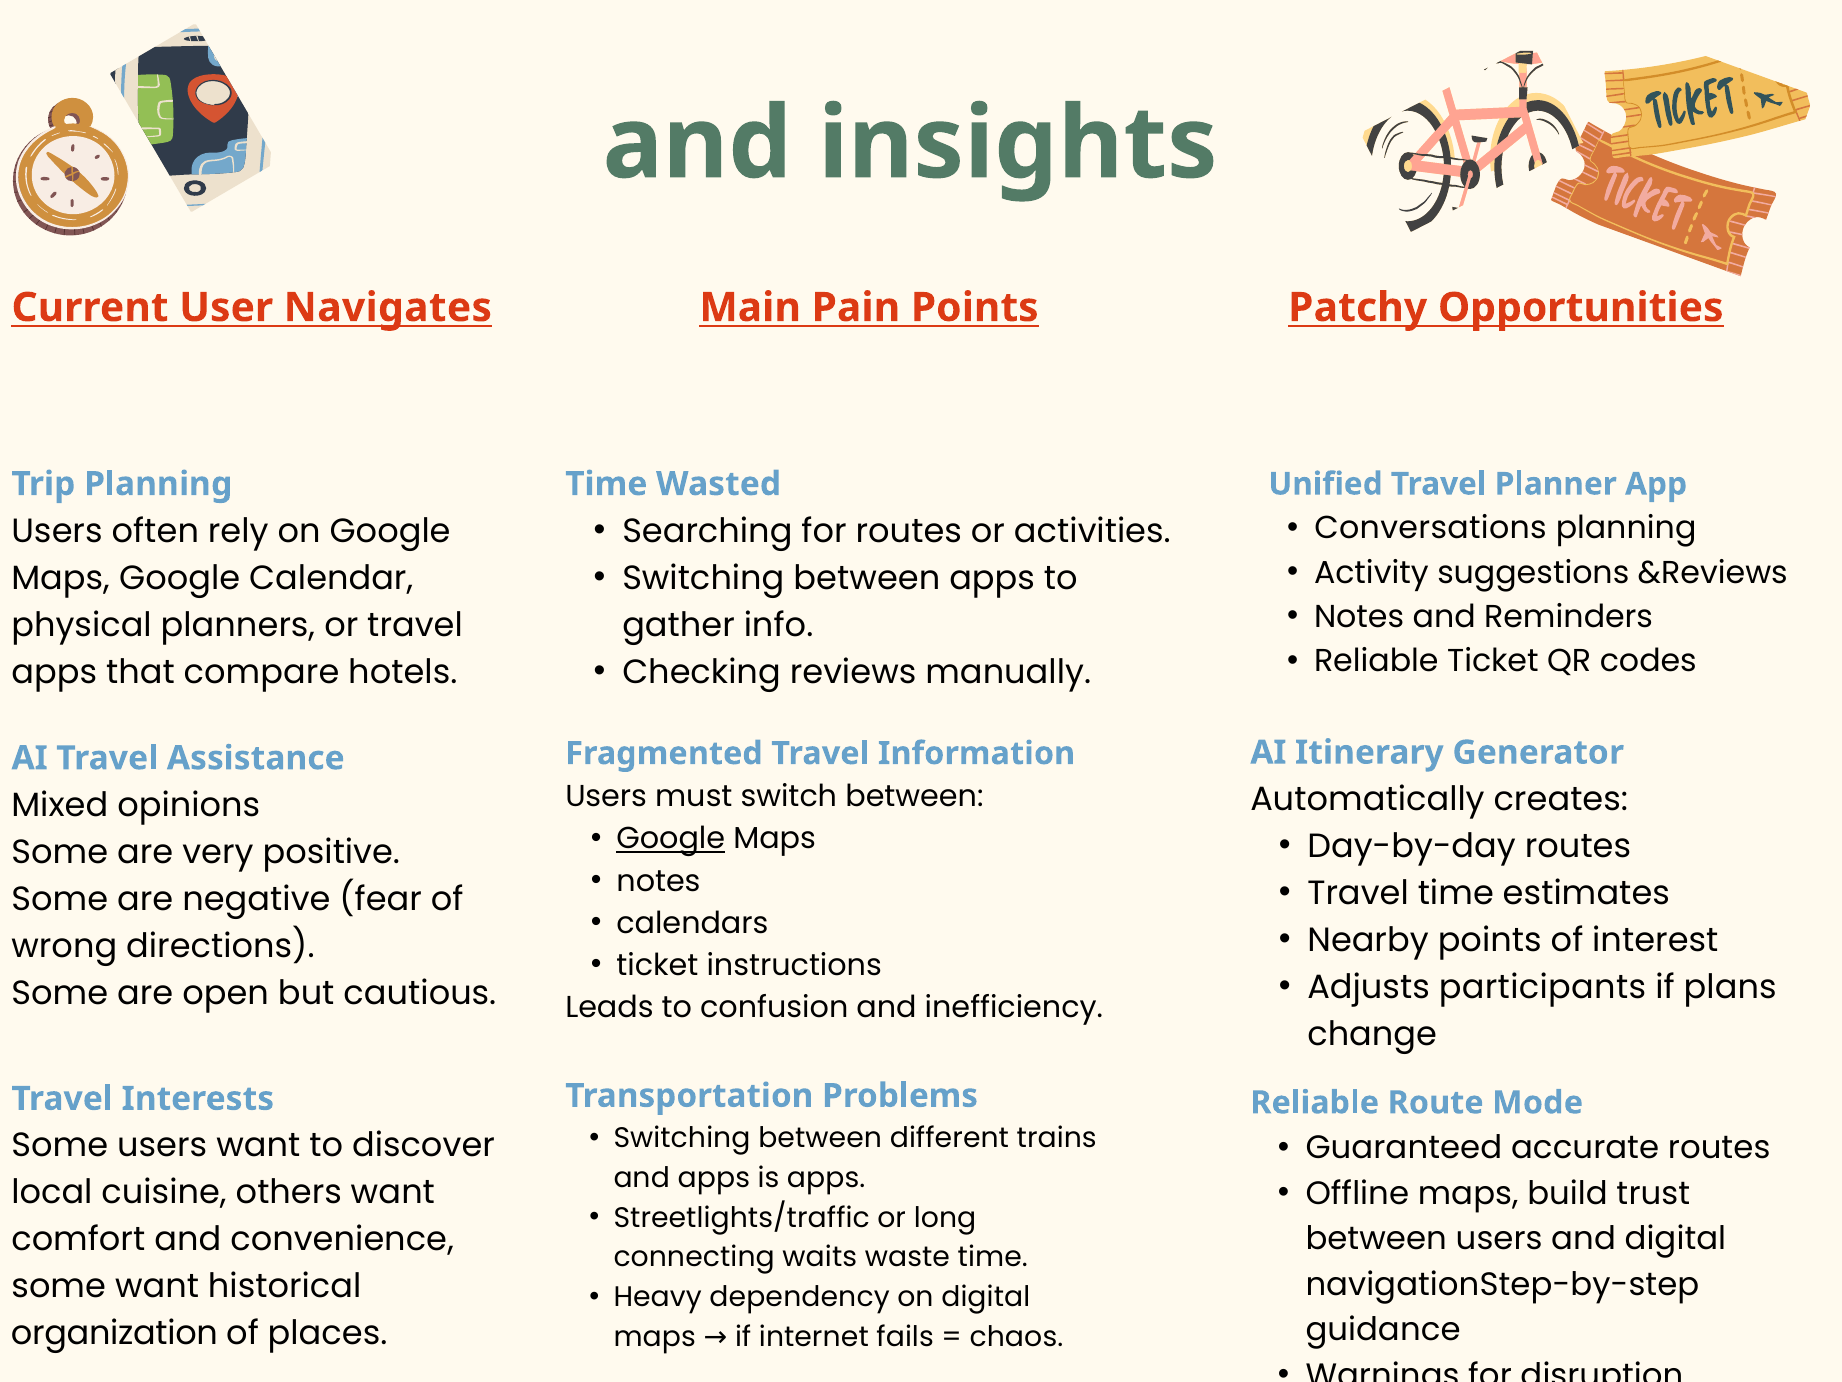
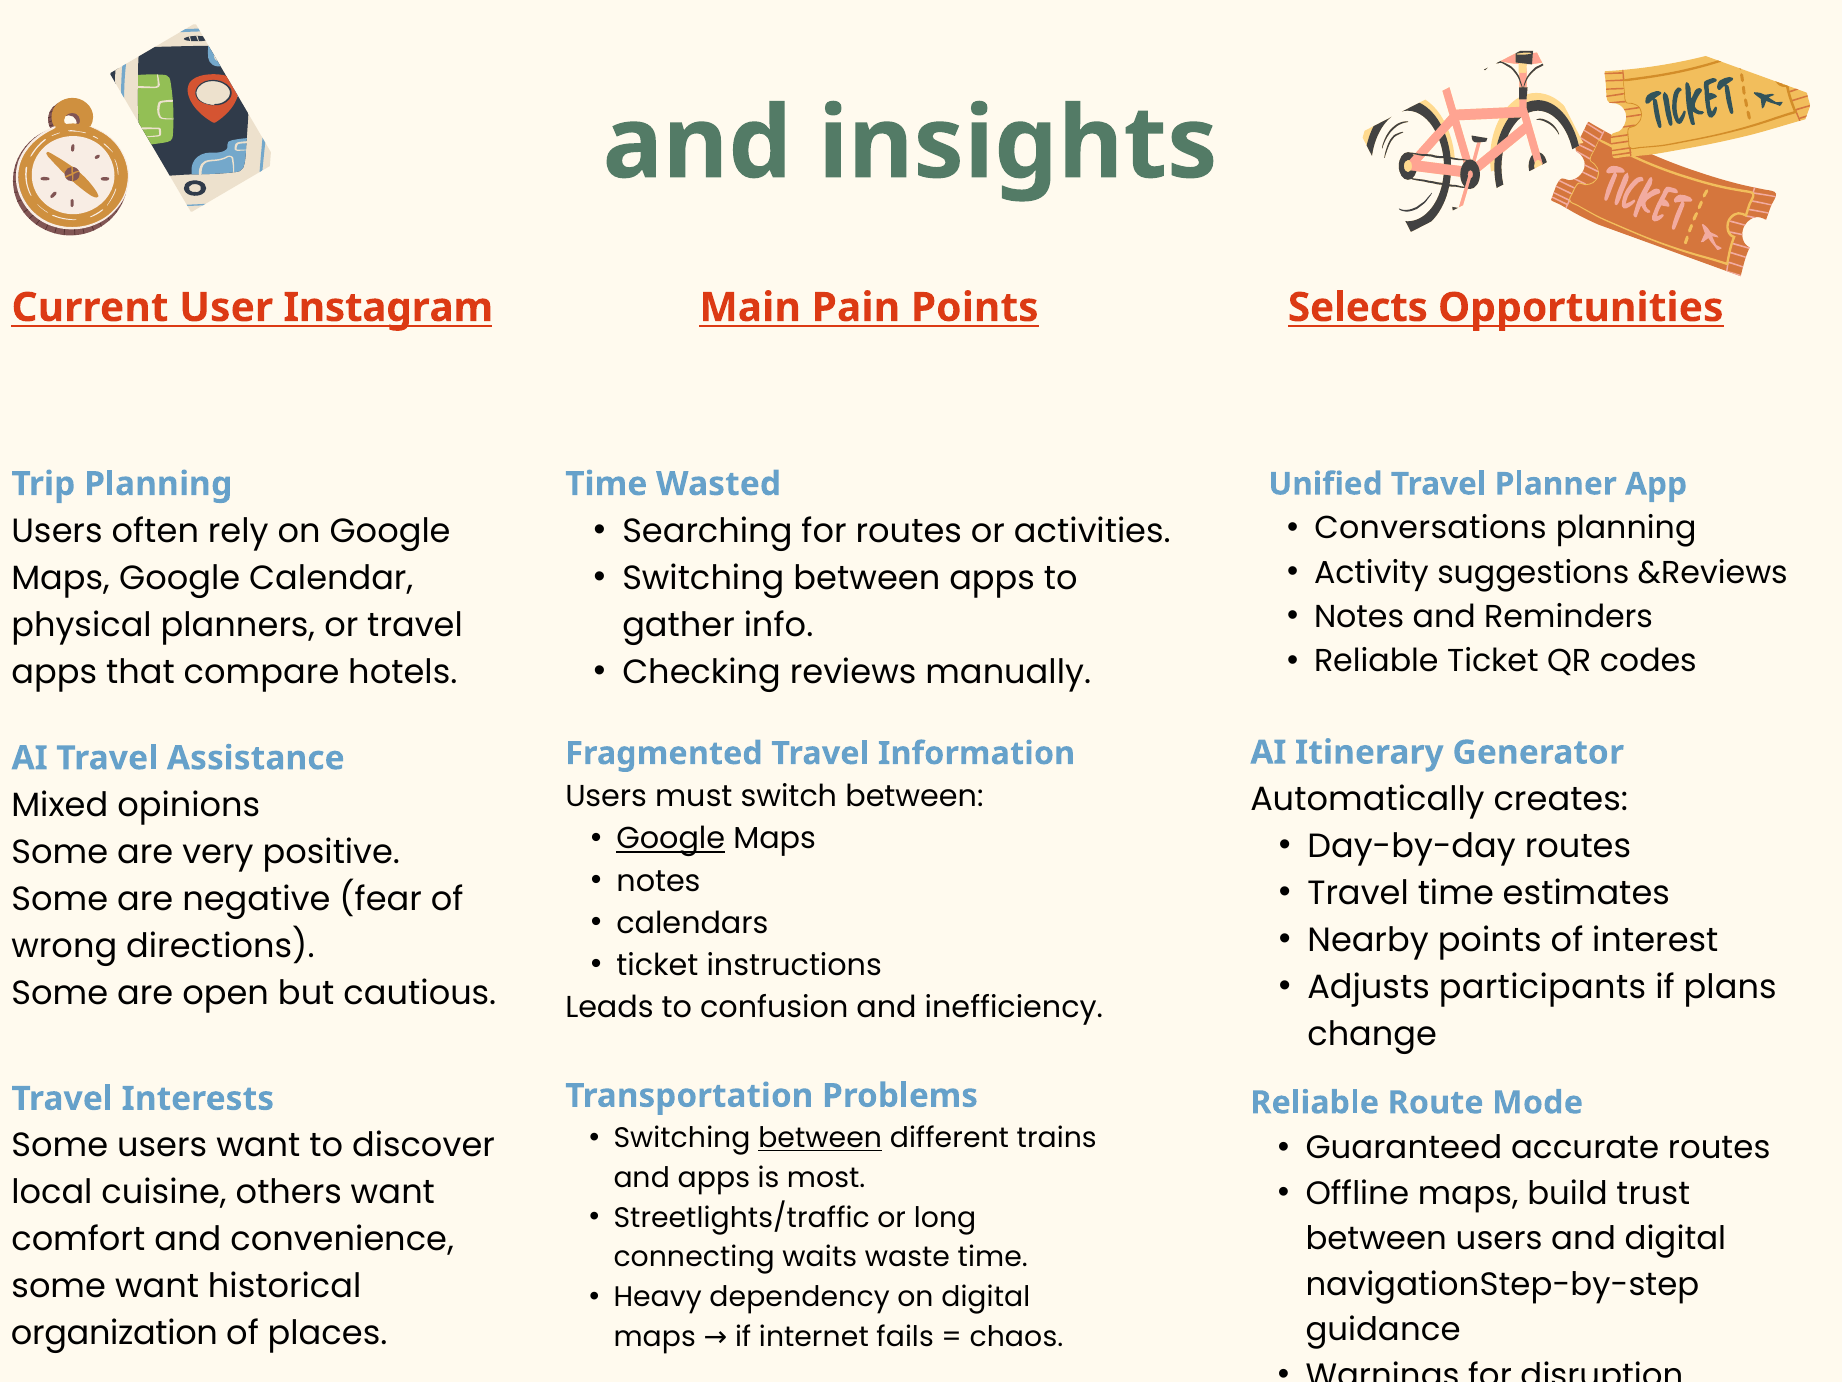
Navigates: Navigates -> Instagram
Patchy: Patchy -> Selects
between at (820, 1138) underline: none -> present
is apps: apps -> most
